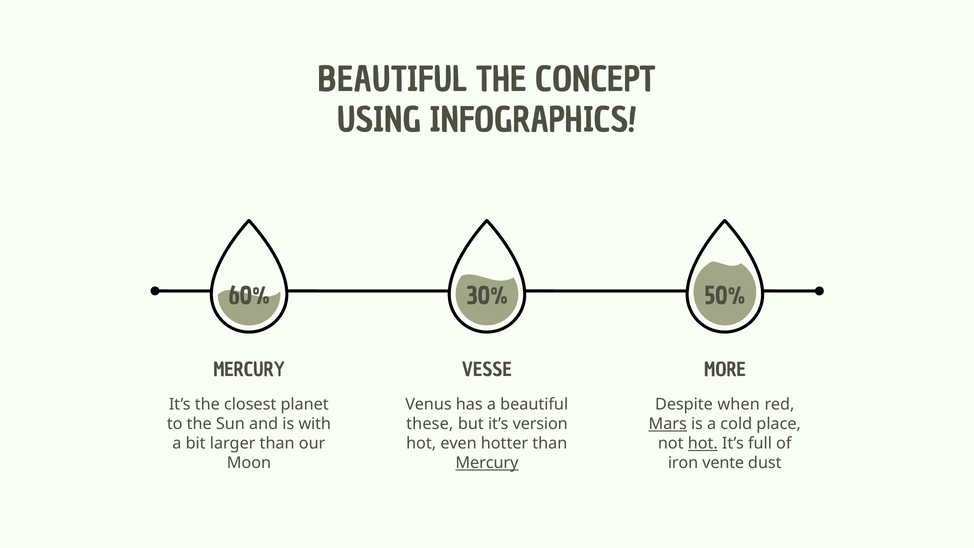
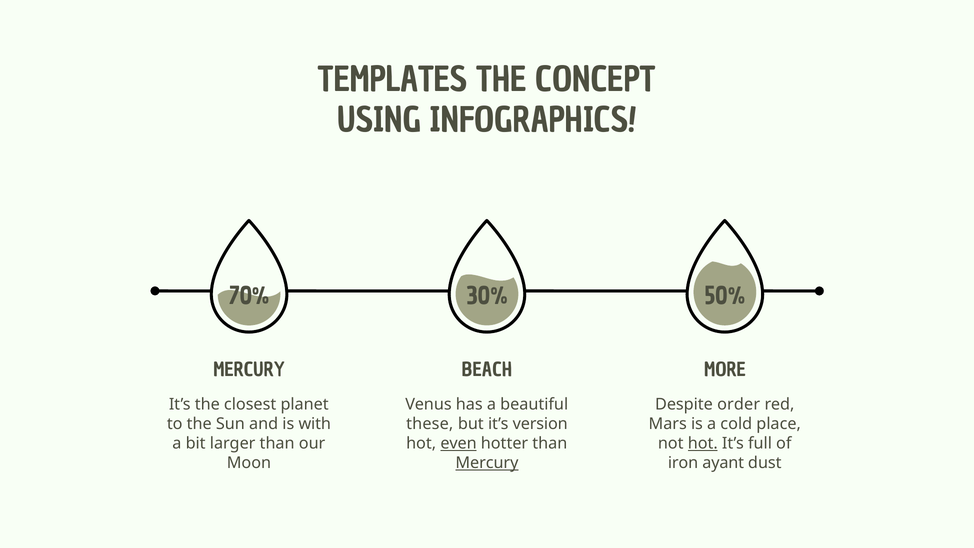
BEAUTIFUL at (392, 80): BEAUTIFUL -> TEMPLATES
60%: 60% -> 70%
VESSE: VESSE -> BEACH
when: when -> order
Mars underline: present -> none
even underline: none -> present
vente: vente -> ayant
